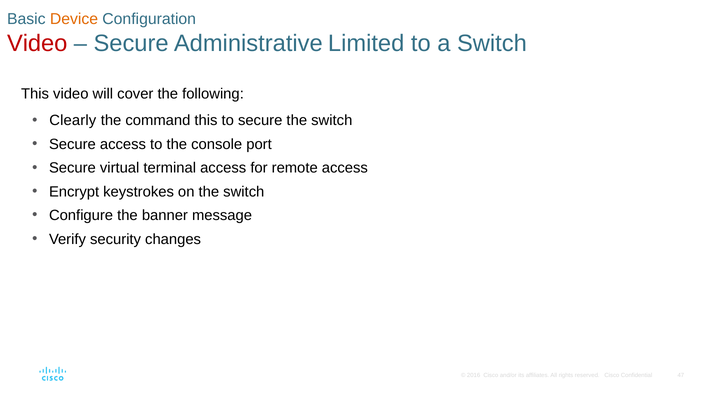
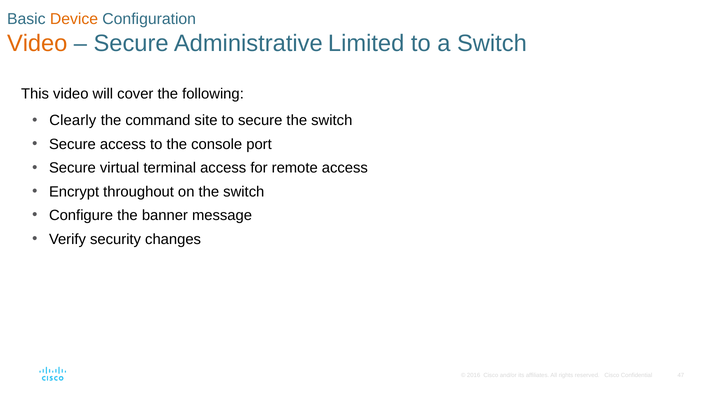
Video at (37, 43) colour: red -> orange
command this: this -> site
keystrokes: keystrokes -> throughout
